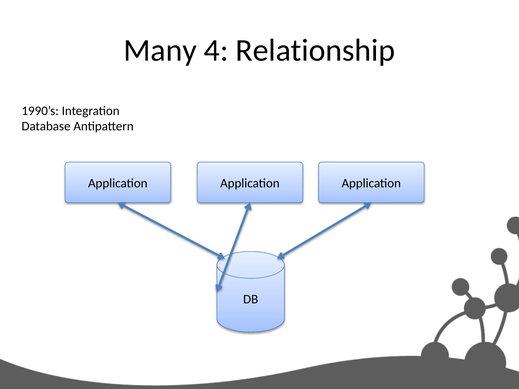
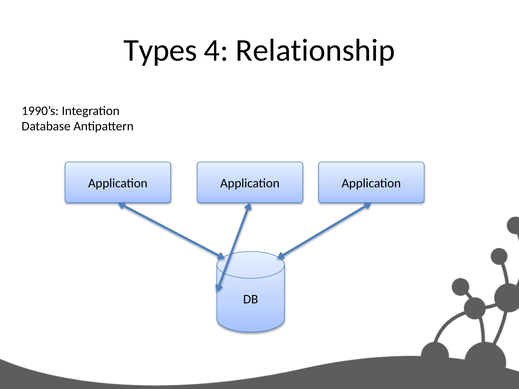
Many: Many -> Types
